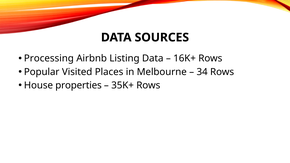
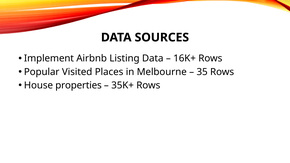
Processing: Processing -> Implement
34: 34 -> 35
